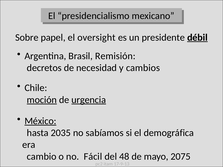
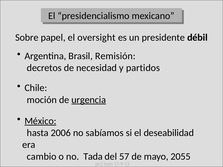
débil underline: present -> none
cambios: cambios -> partidos
moción underline: present -> none
2035: 2035 -> 2006
demográfica: demográfica -> deseabilidad
Fácil: Fácil -> Tada
48: 48 -> 57
2075: 2075 -> 2055
